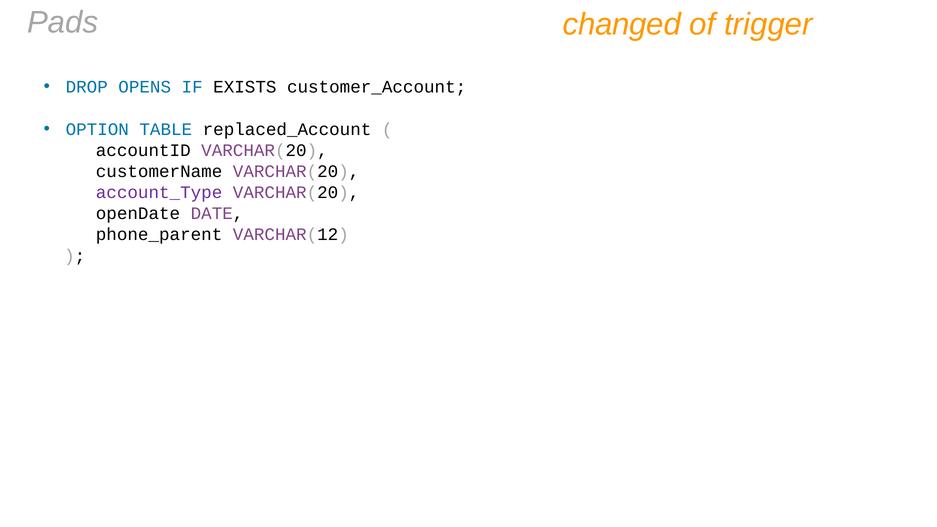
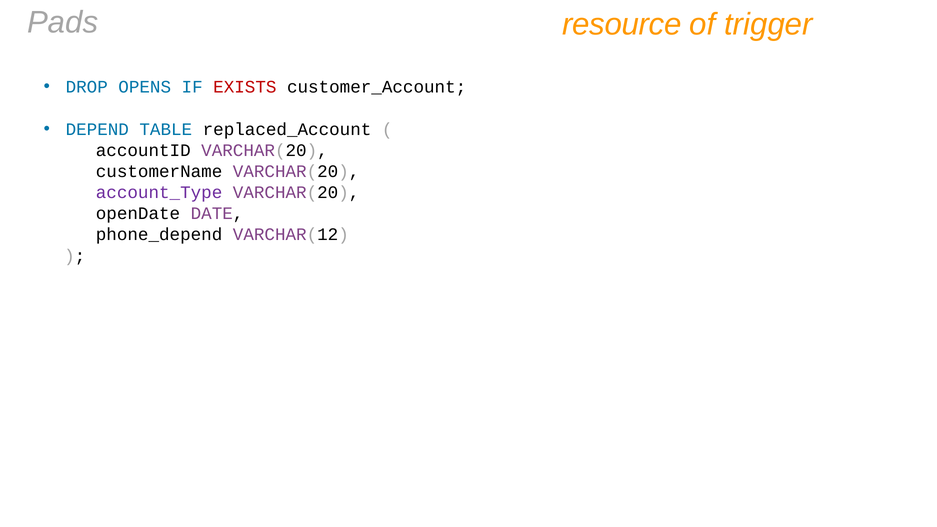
changed: changed -> resource
EXISTS colour: black -> red
OPTION: OPTION -> DEPEND
phone_parent: phone_parent -> phone_depend
